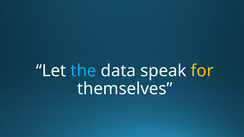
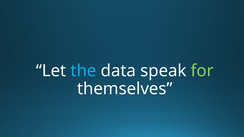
for colour: yellow -> light green
